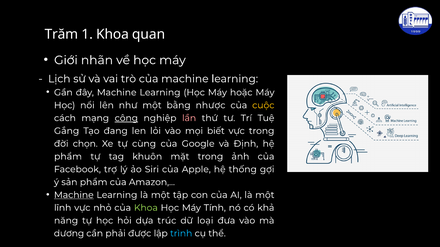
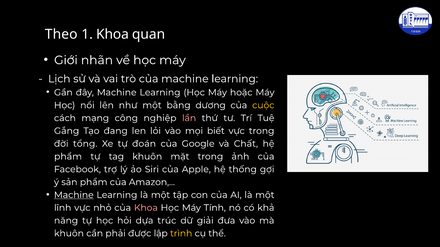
Trăm: Trăm -> Theo
nhược: nhược -> dương
công underline: present -> none
chọn: chọn -> tổng
cùng: cùng -> đoán
Định: Định -> Chất
Khoa at (146, 208) colour: light green -> pink
loại: loại -> giải
dương at (69, 234): dương -> khuôn
trình colour: light blue -> yellow
